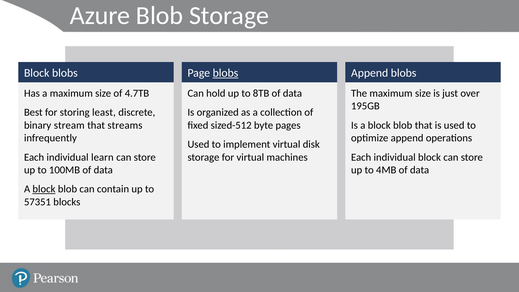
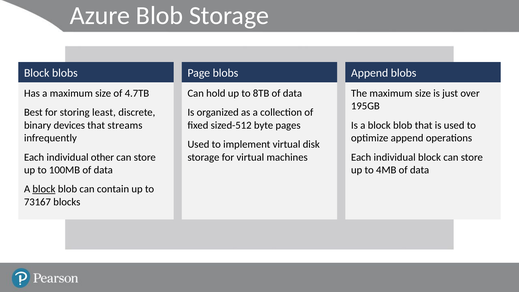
blobs at (226, 73) underline: present -> none
stream: stream -> devices
learn: learn -> other
57351: 57351 -> 73167
